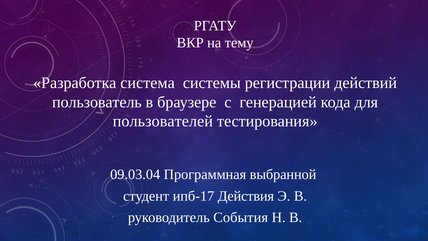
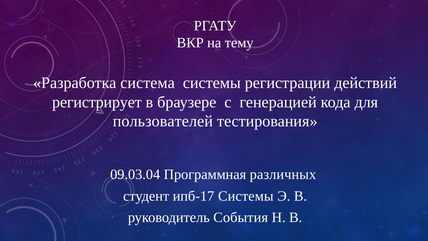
пользователь: пользователь -> регистрирует
выбранной: выбранной -> различных
ипб-17 Действия: Действия -> Системы
